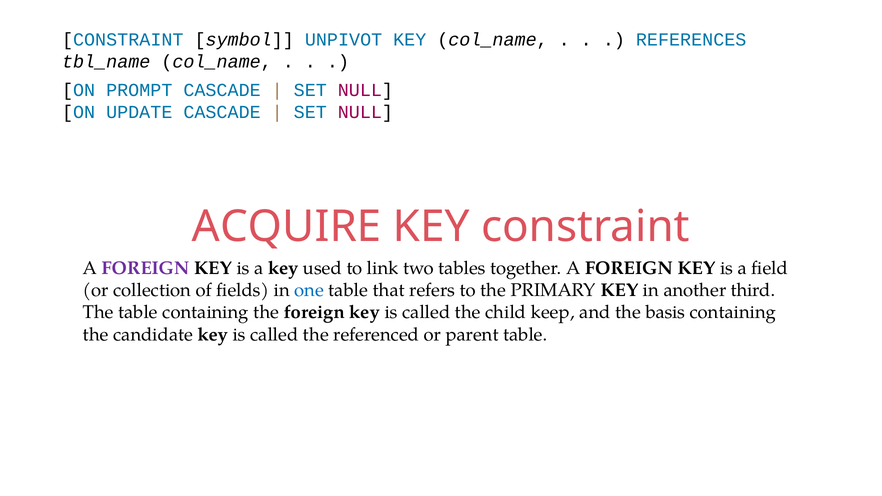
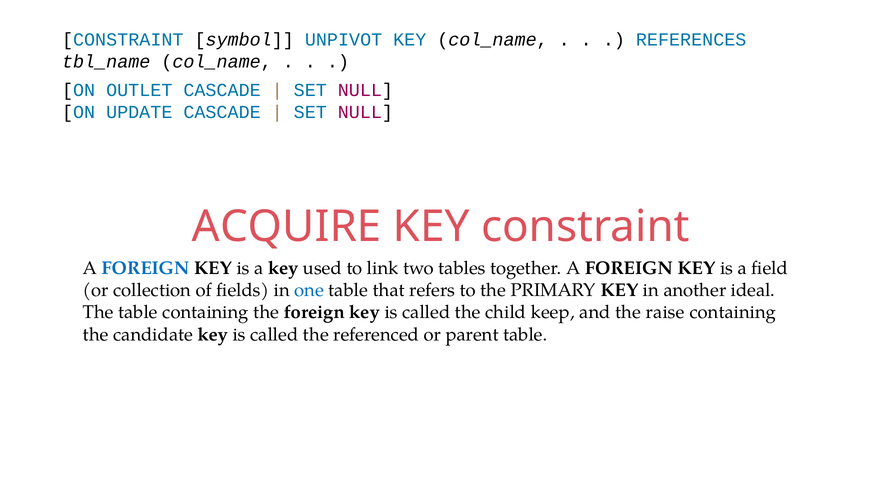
PROMPT: PROMPT -> OUTLET
FOREIGN at (146, 268) colour: purple -> blue
third: third -> ideal
basis: basis -> raise
